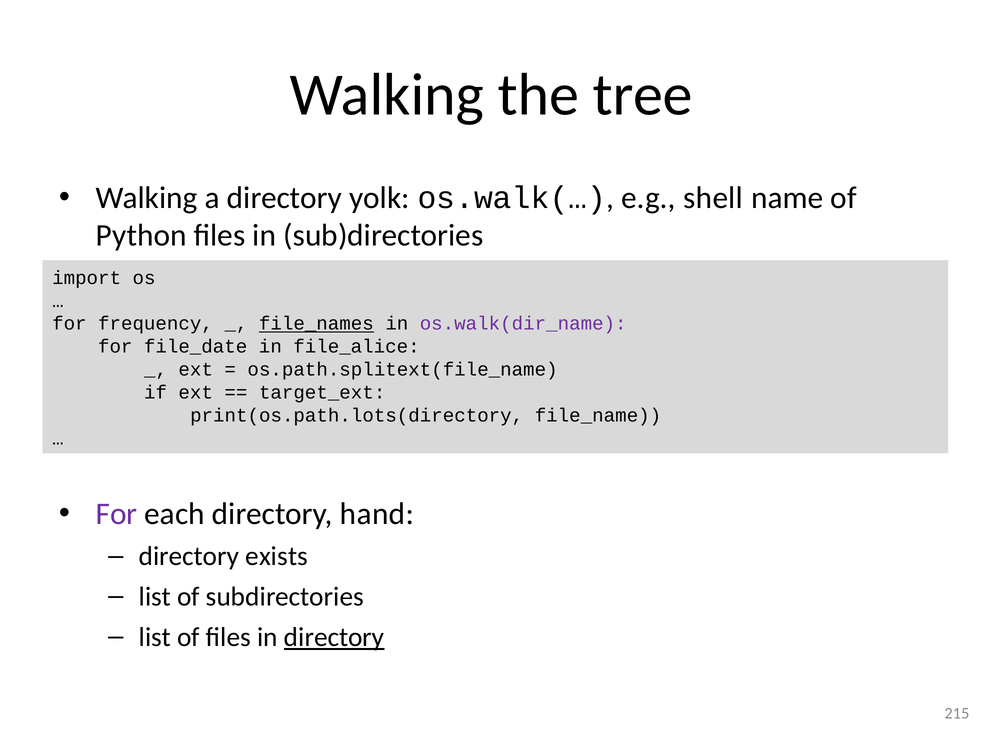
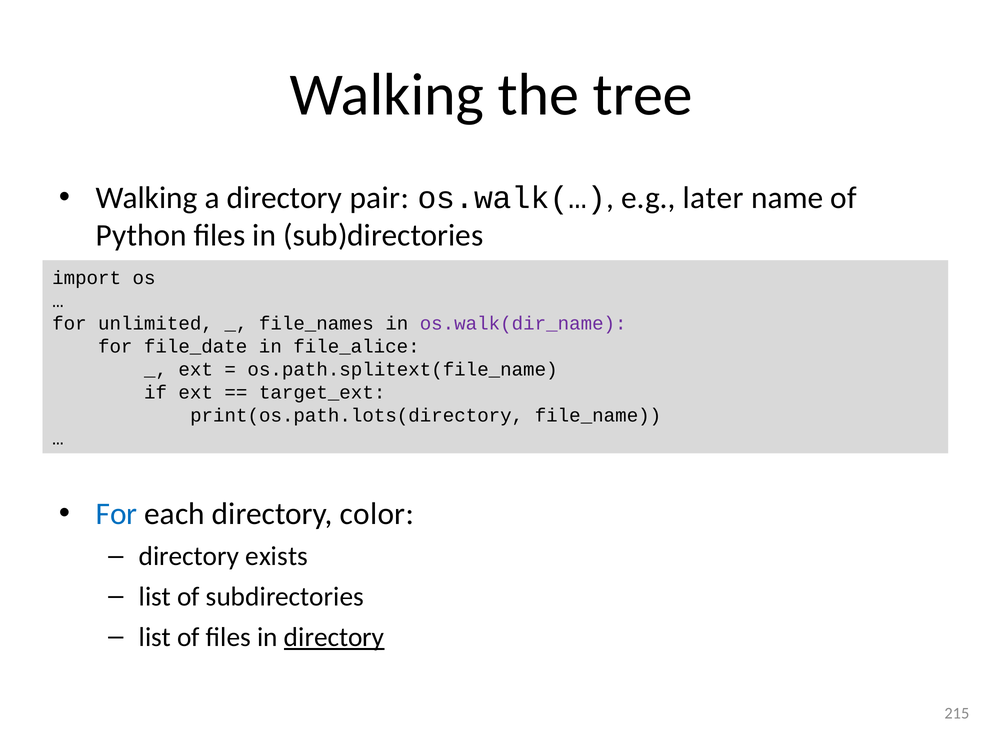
yolk: yolk -> pair
shell: shell -> later
frequency: frequency -> unlimited
file_names underline: present -> none
For at (117, 514) colour: purple -> blue
hand: hand -> color
